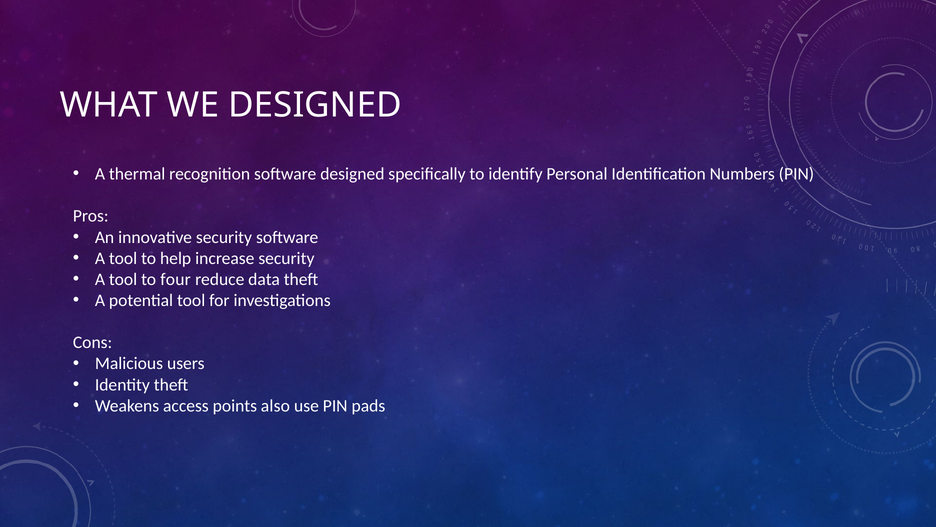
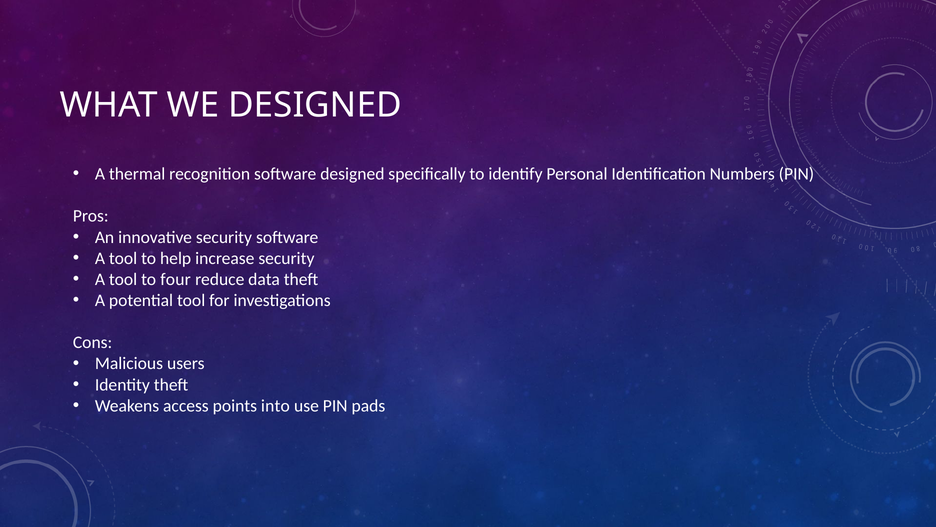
also: also -> into
